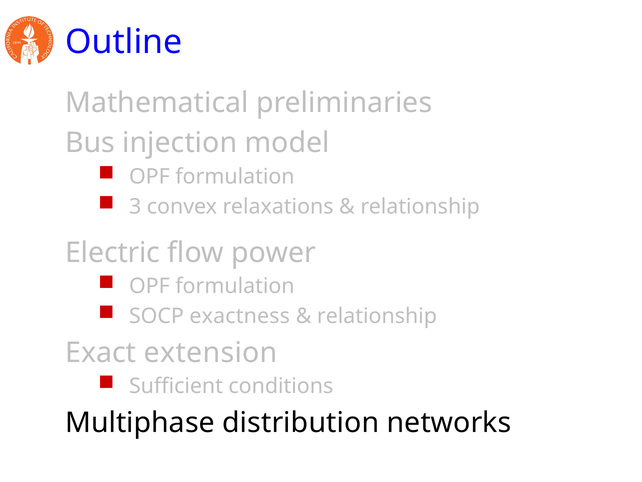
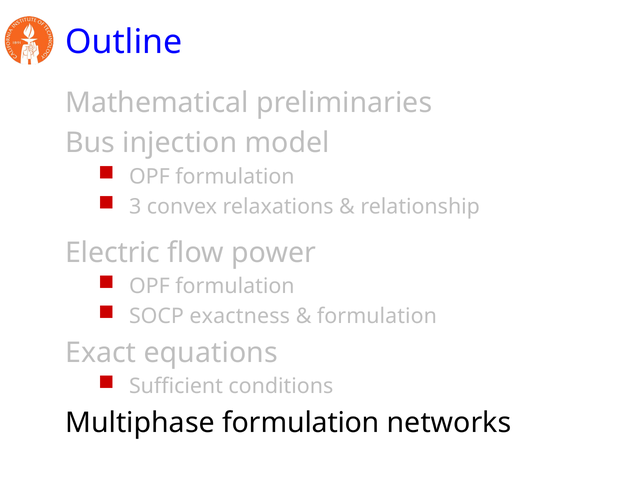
relationship at (377, 316): relationship -> formulation
extension: extension -> equations
Multiphase distribution: distribution -> formulation
